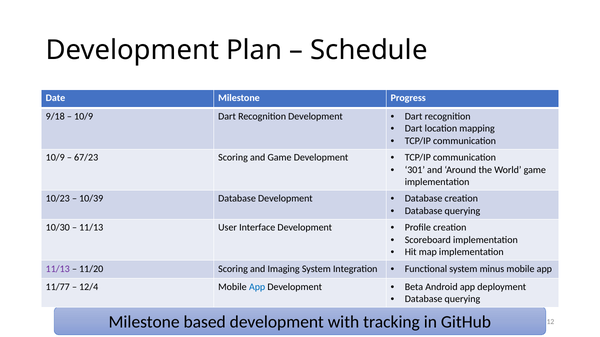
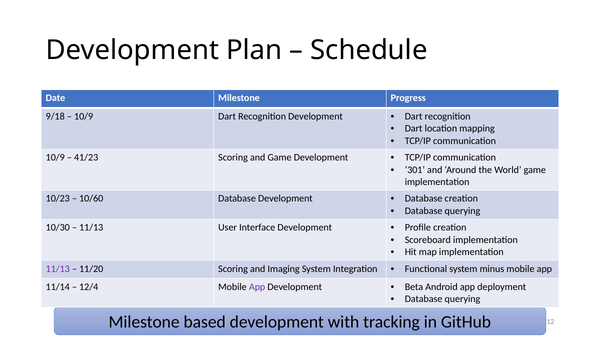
67/23: 67/23 -> 41/23
10/39: 10/39 -> 10/60
11/77: 11/77 -> 11/14
App at (257, 287) colour: blue -> purple
